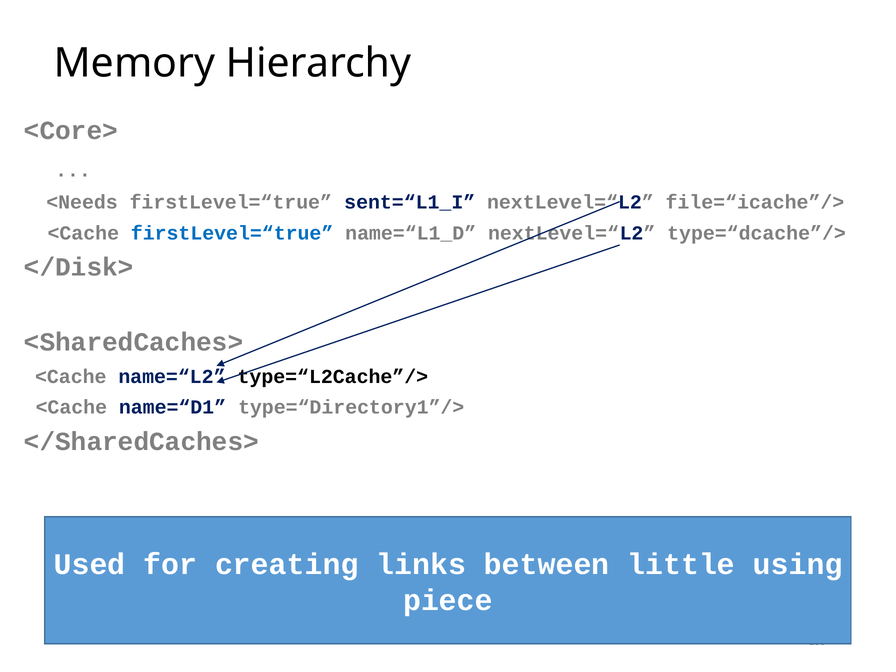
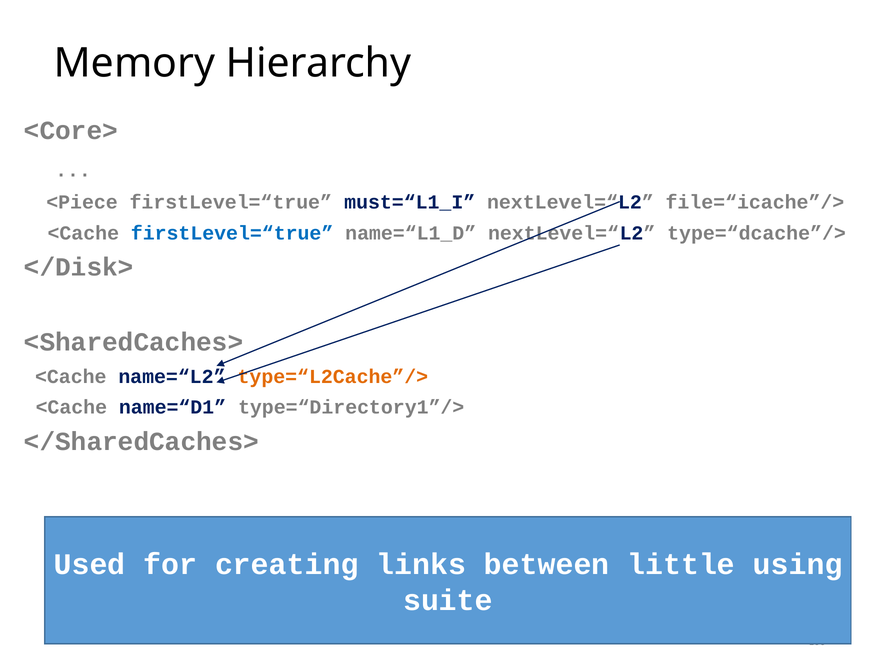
<Needs: <Needs -> <Piece
sent=“L1_I: sent=“L1_I -> must=“L1_I
type=“L2Cache”/> colour: black -> orange
piece: piece -> suite
